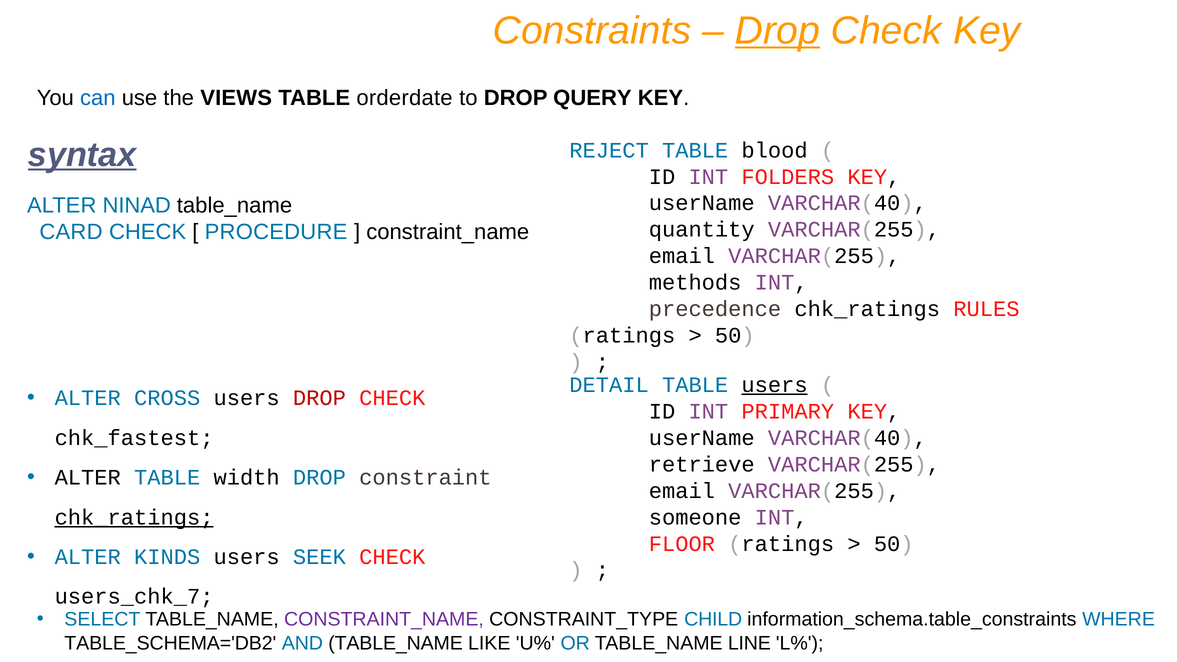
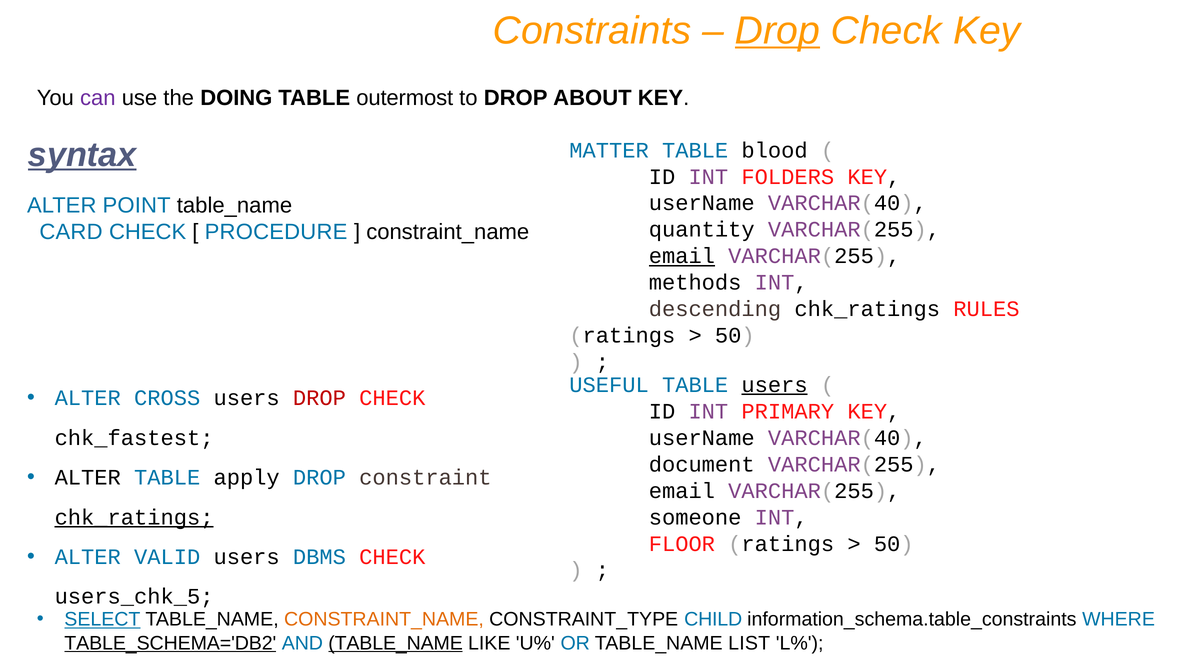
can colour: blue -> purple
VIEWS: VIEWS -> DOING
orderdate: orderdate -> outermost
QUERY: QUERY -> ABOUT
REJECT: REJECT -> MATTER
NINAD: NINAD -> POINT
email at (682, 256) underline: none -> present
precedence: precedence -> descending
DETAIL: DETAIL -> USEFUL
retrieve: retrieve -> document
width: width -> apply
KINDS: KINDS -> VALID
SEEK: SEEK -> DBMS
users_chk_7: users_chk_7 -> users_chk_5
SELECT underline: none -> present
CONSTRAINT_NAME at (384, 620) colour: purple -> orange
TABLE_SCHEMA='DB2 underline: none -> present
TABLE_NAME at (396, 643) underline: none -> present
LINE: LINE -> LIST
